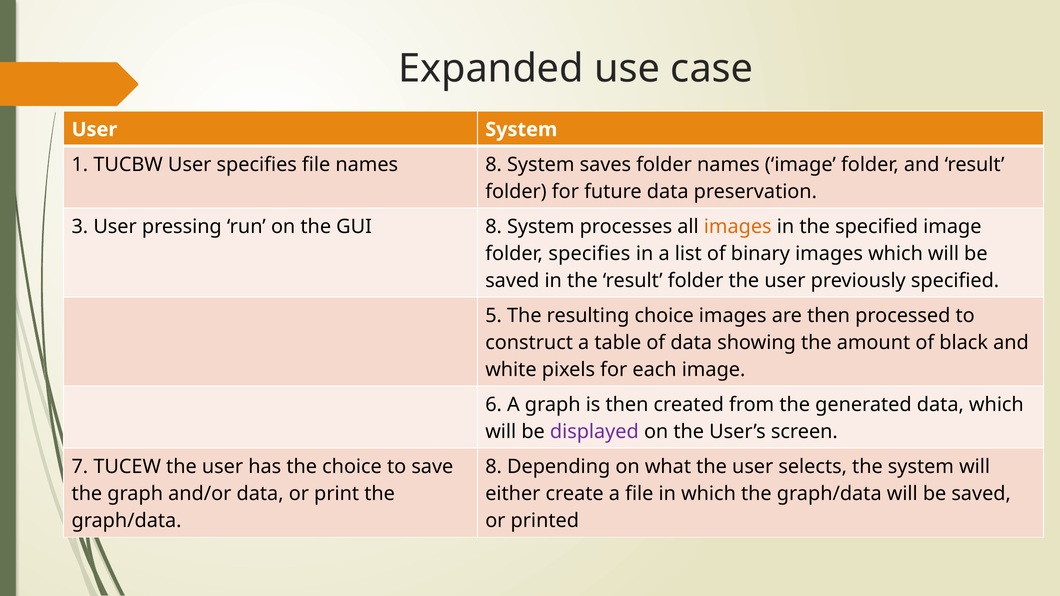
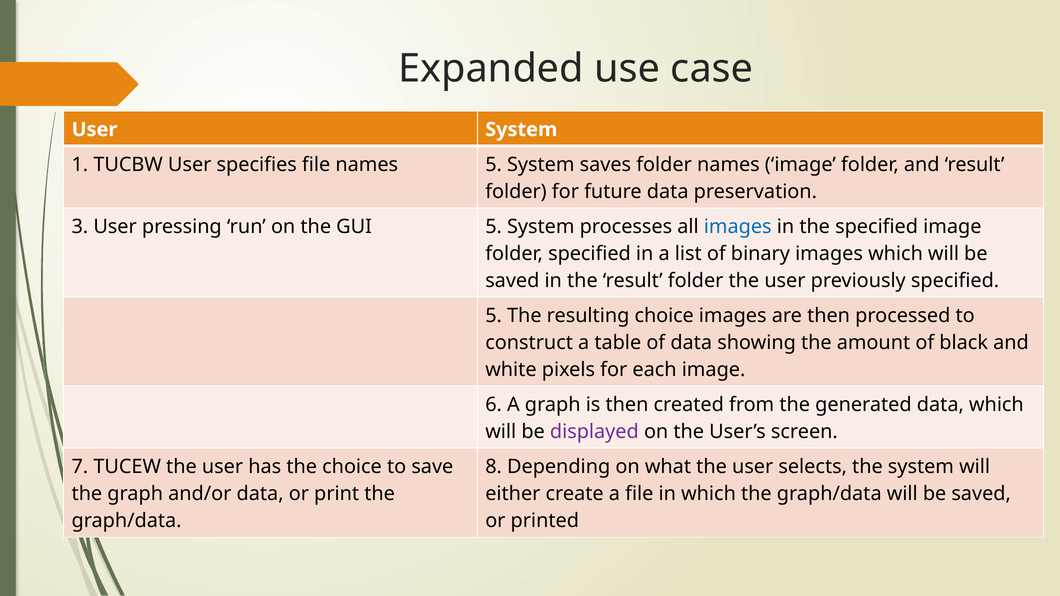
names 8: 8 -> 5
GUI 8: 8 -> 5
images at (738, 227) colour: orange -> blue
folder specifies: specifies -> specified
